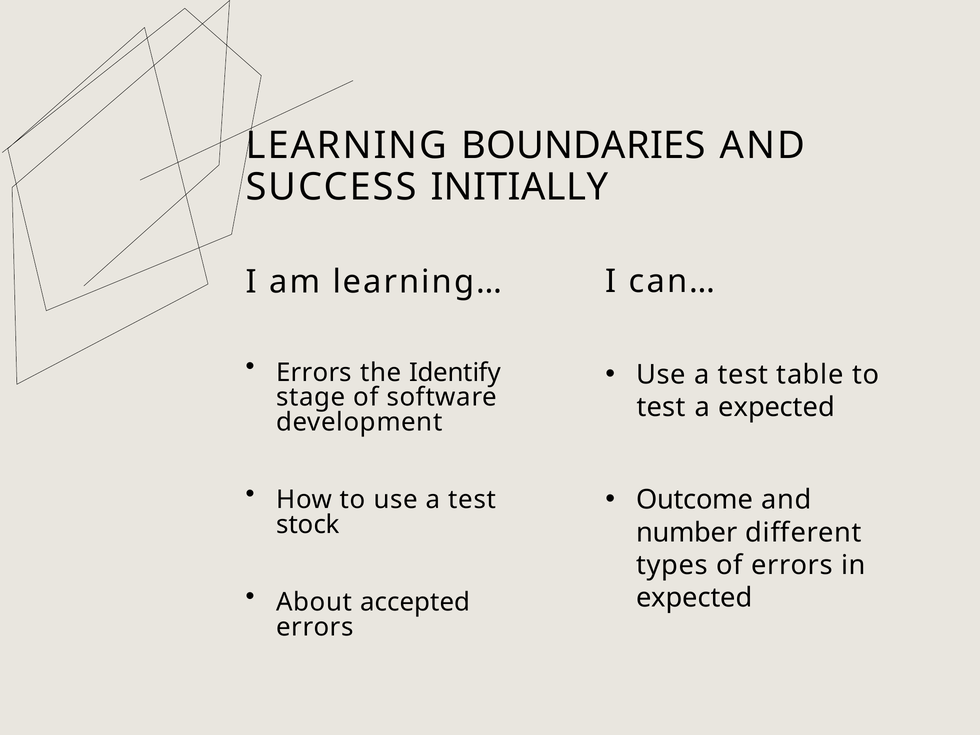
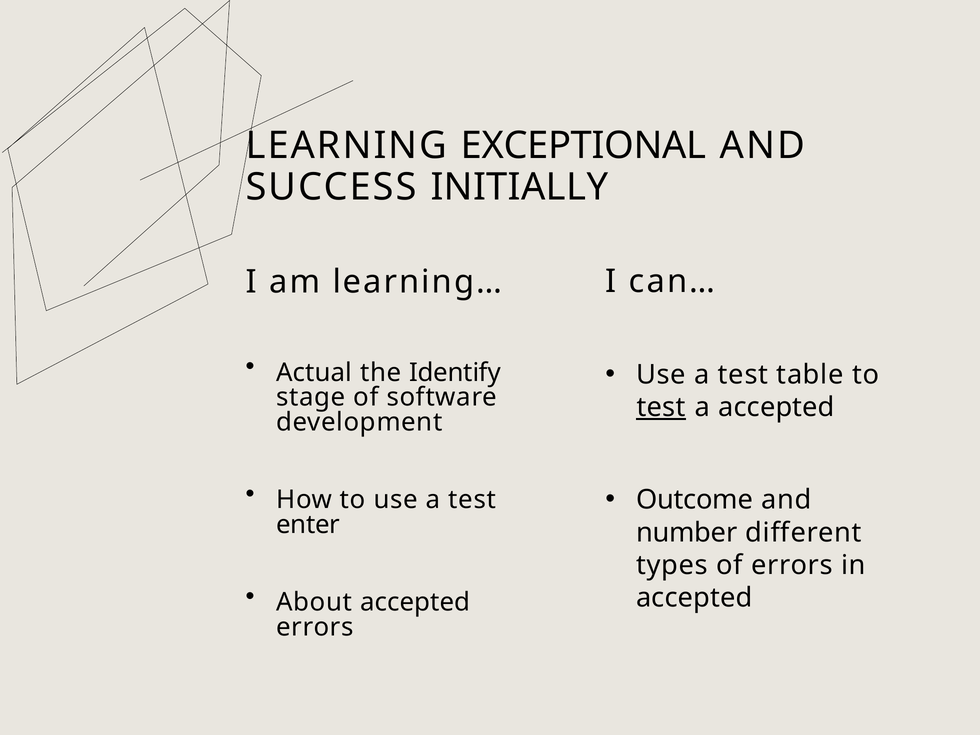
BOUNDARIES: BOUNDARIES -> EXCEPTIONAL
Errors at (314, 373): Errors -> Actual
test at (661, 407) underline: none -> present
a expected: expected -> accepted
stock: stock -> enter
expected at (694, 598): expected -> accepted
